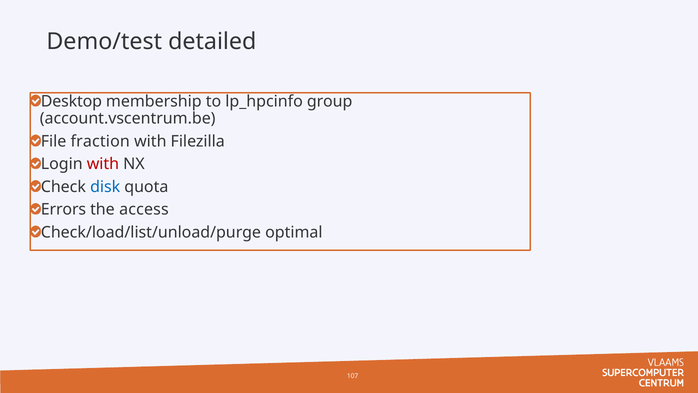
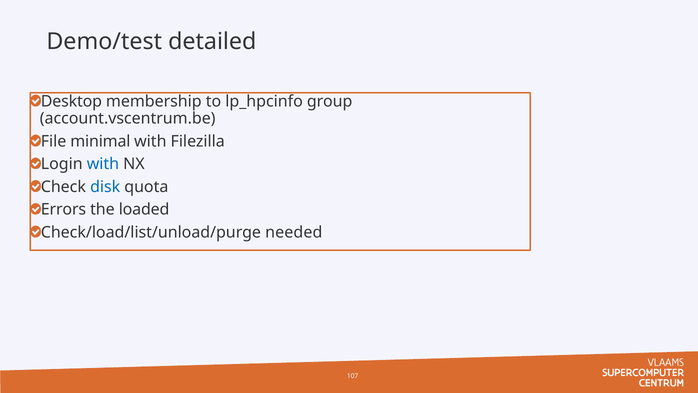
fraction: fraction -> minimal
with at (103, 164) colour: red -> blue
access: access -> loaded
optimal: optimal -> needed
